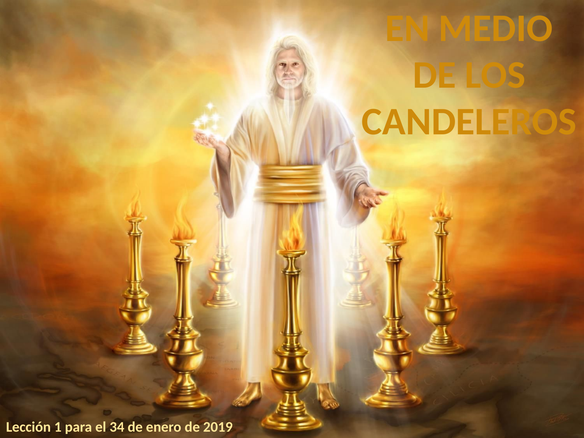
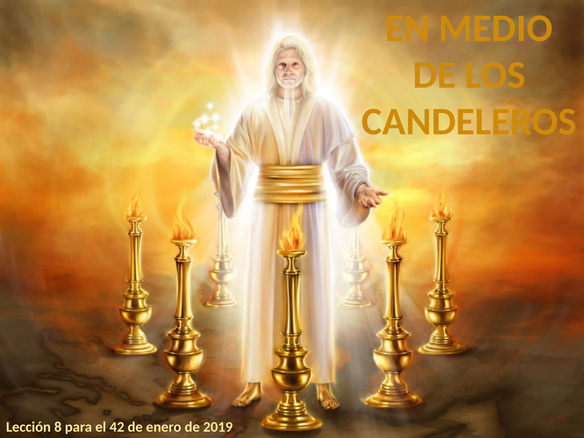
1: 1 -> 8
34: 34 -> 42
